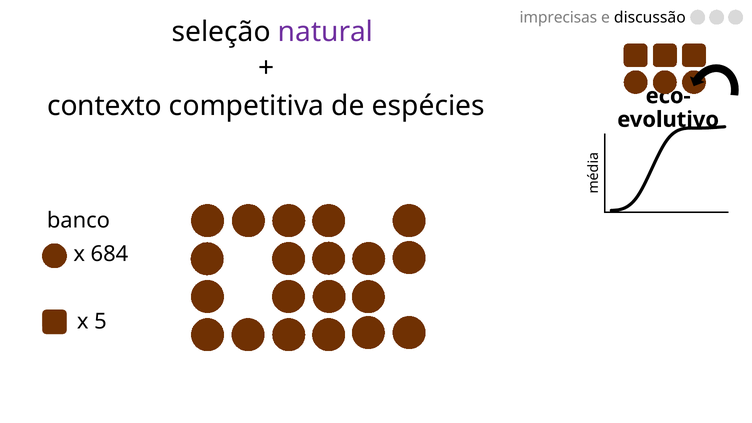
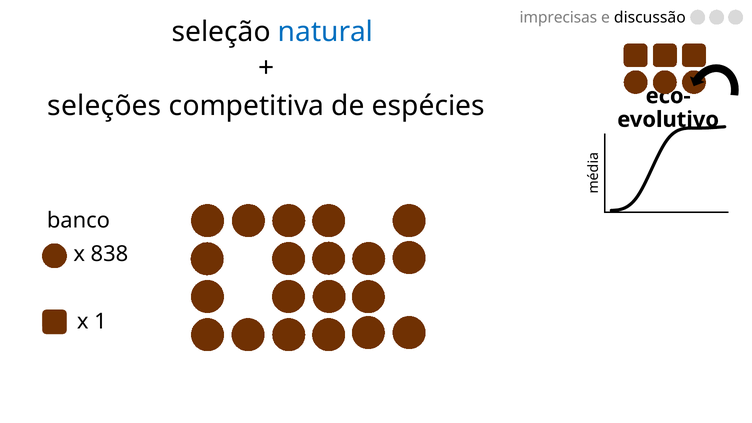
natural colour: purple -> blue
contexto: contexto -> seleções
684: 684 -> 838
5: 5 -> 1
